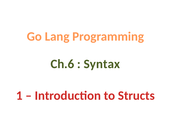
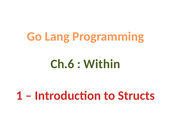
Syntax: Syntax -> Within
